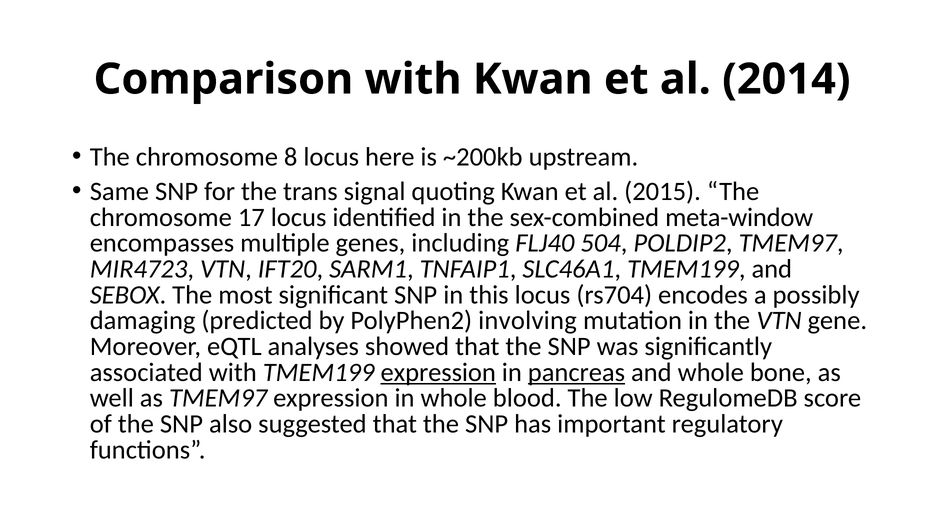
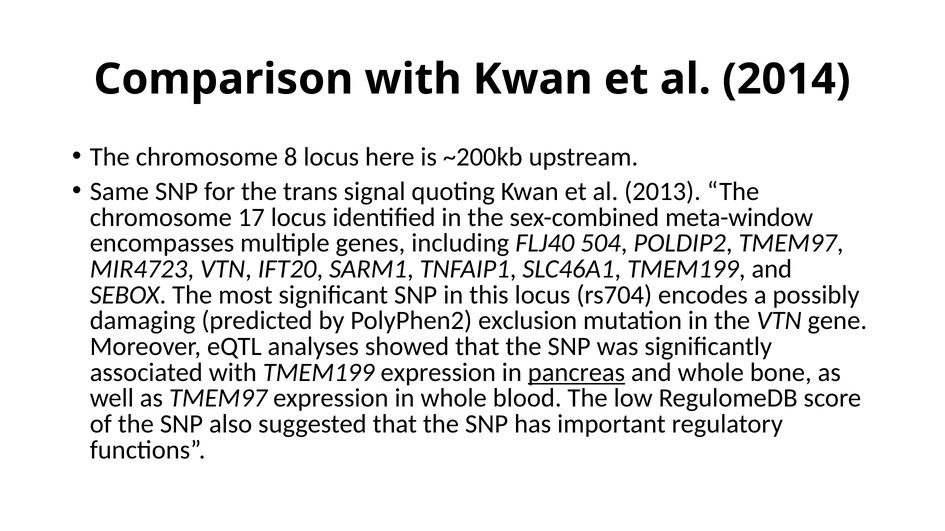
2015: 2015 -> 2013
involving: involving -> exclusion
expression at (438, 373) underline: present -> none
